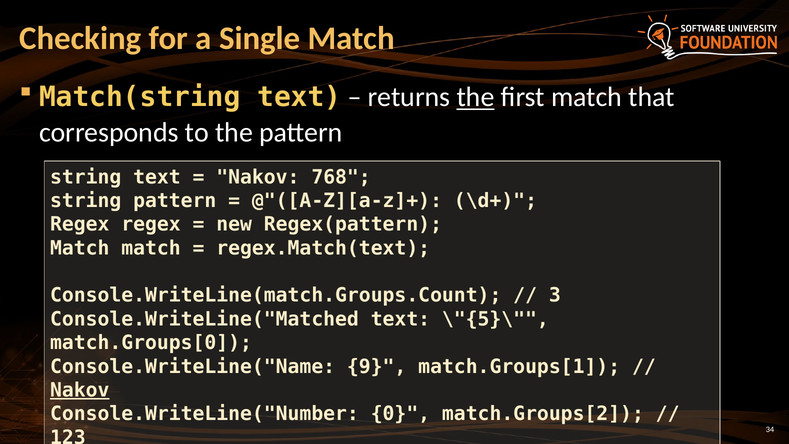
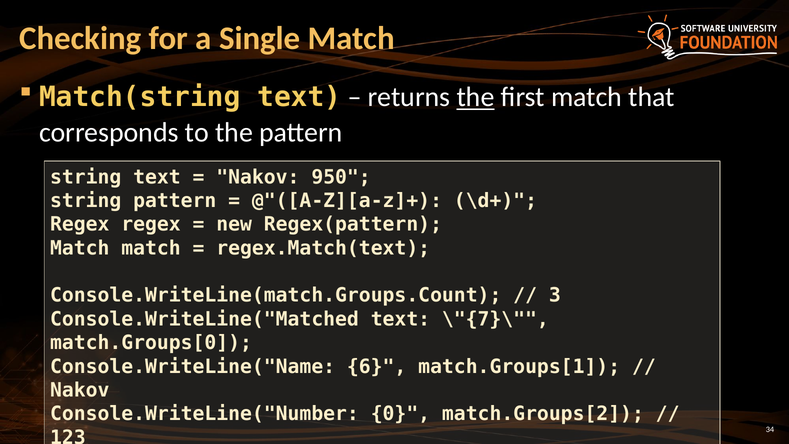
768: 768 -> 950
\"{5}\: \"{5}\ -> \"{7}\
9: 9 -> 6
Nakov at (80, 390) underline: present -> none
